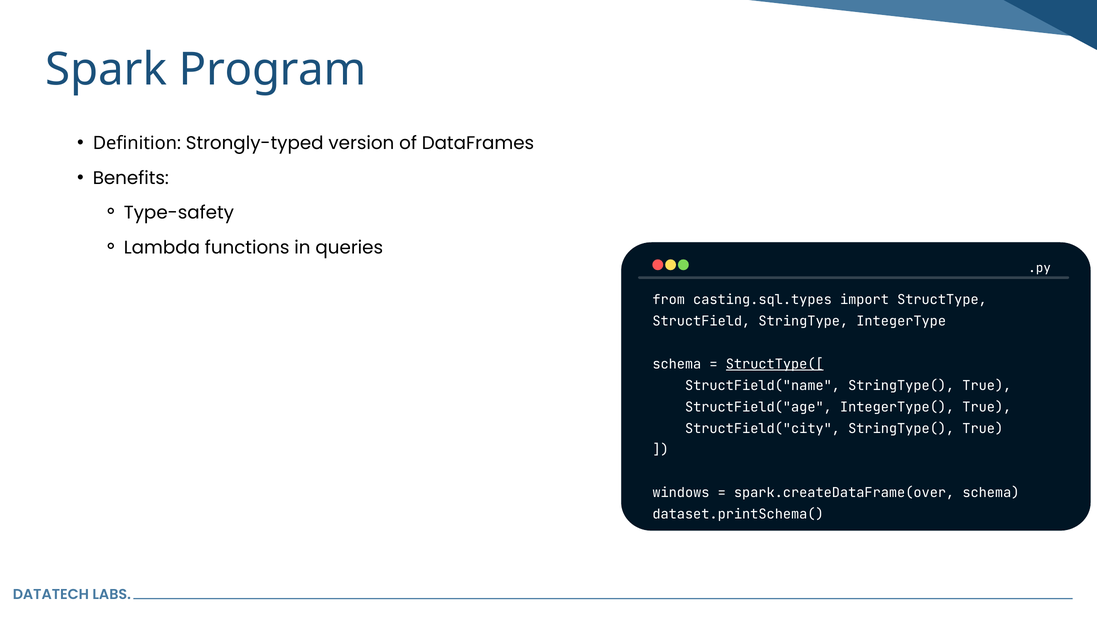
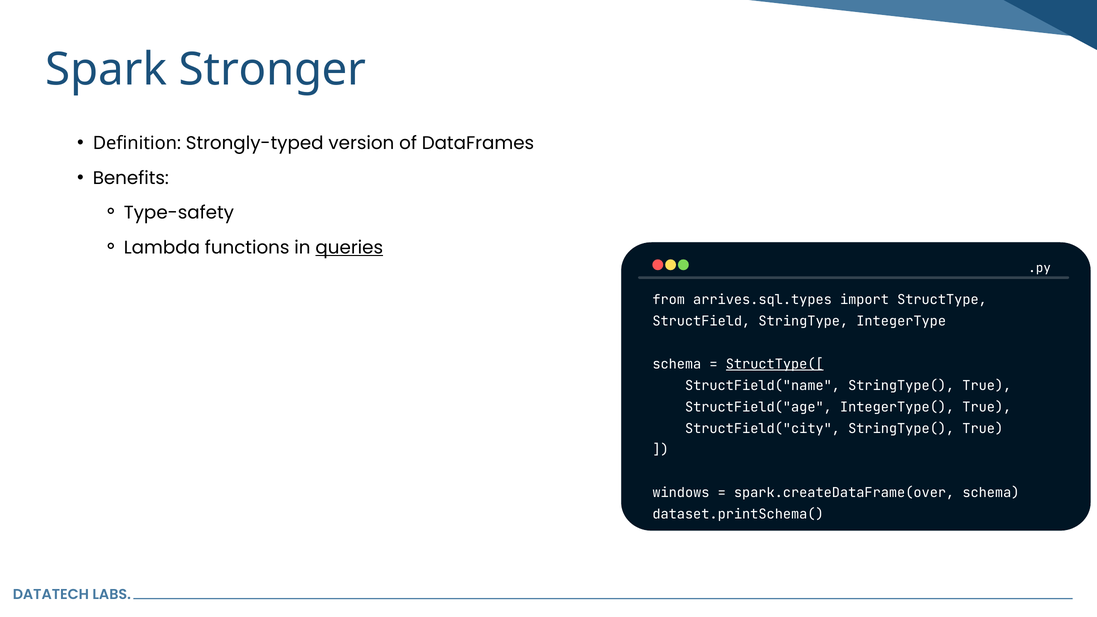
Program: Program -> Stronger
queries underline: none -> present
casting.sql.types: casting.sql.types -> arrives.sql.types
